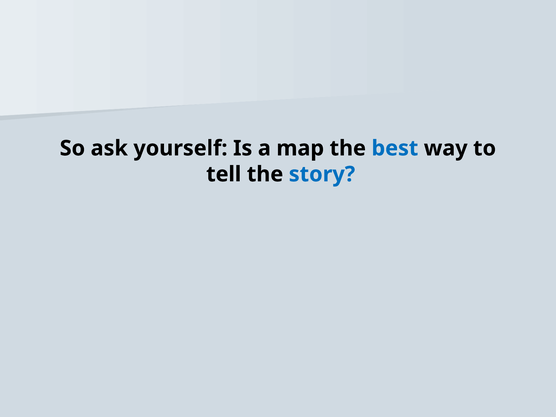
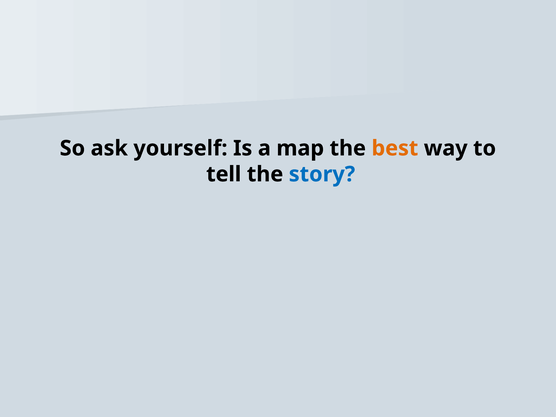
best colour: blue -> orange
